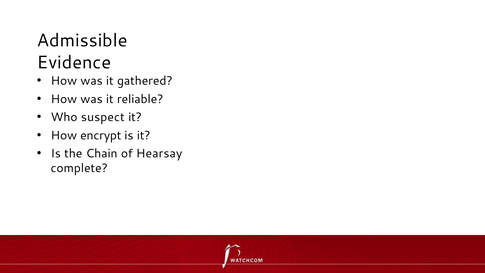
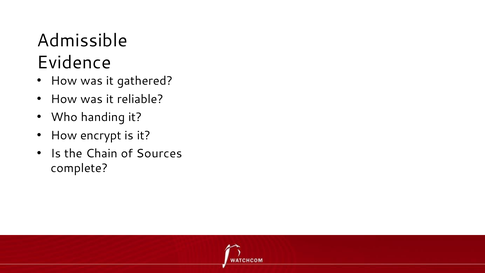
suspect: suspect -> handing
Hearsay: Hearsay -> Sources
